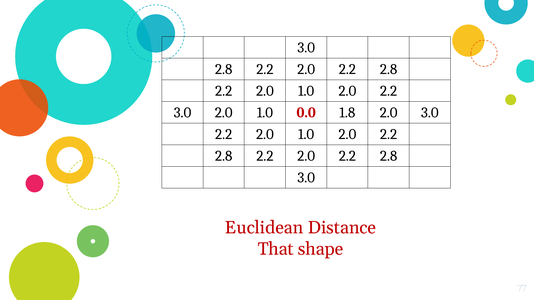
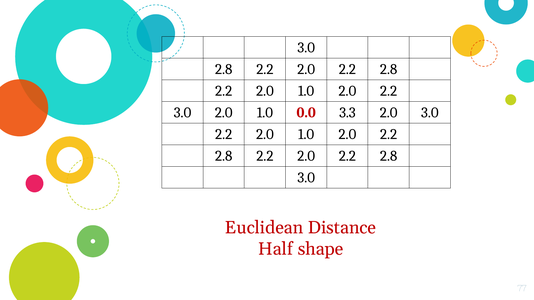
1.8: 1.8 -> 3.3
That: That -> Half
